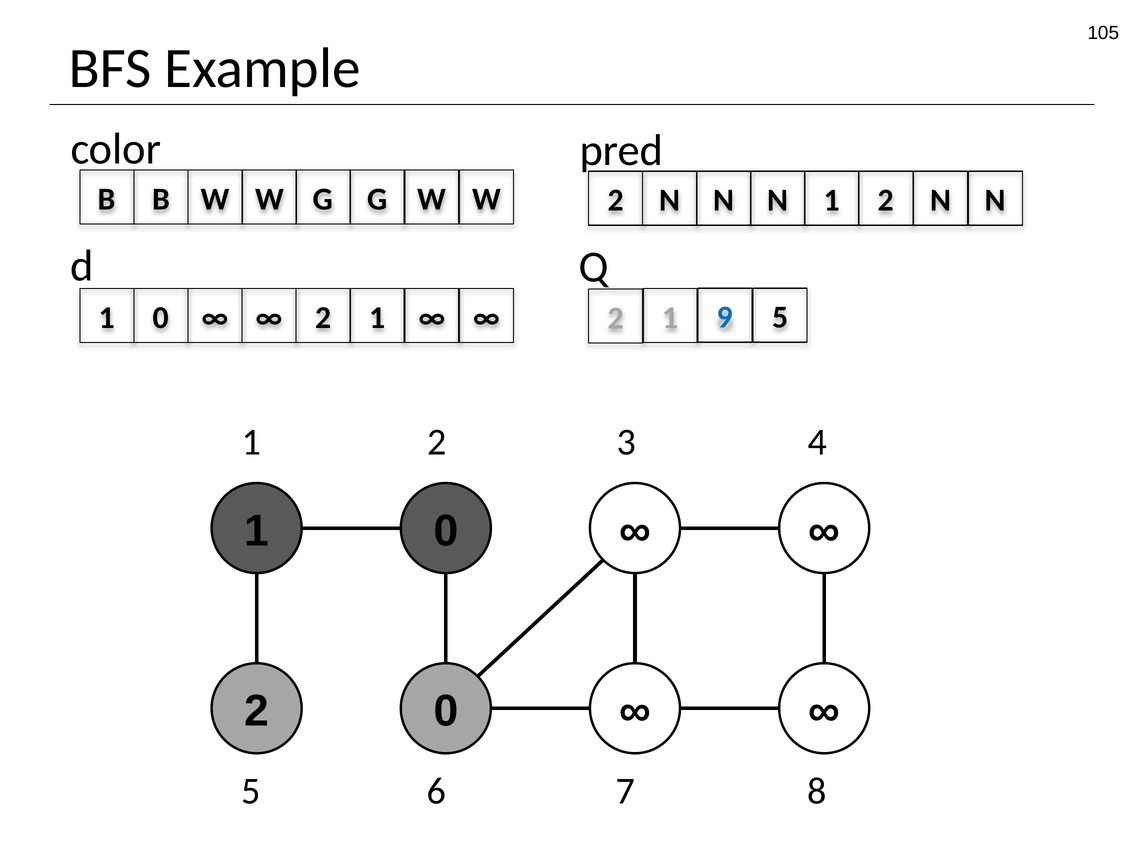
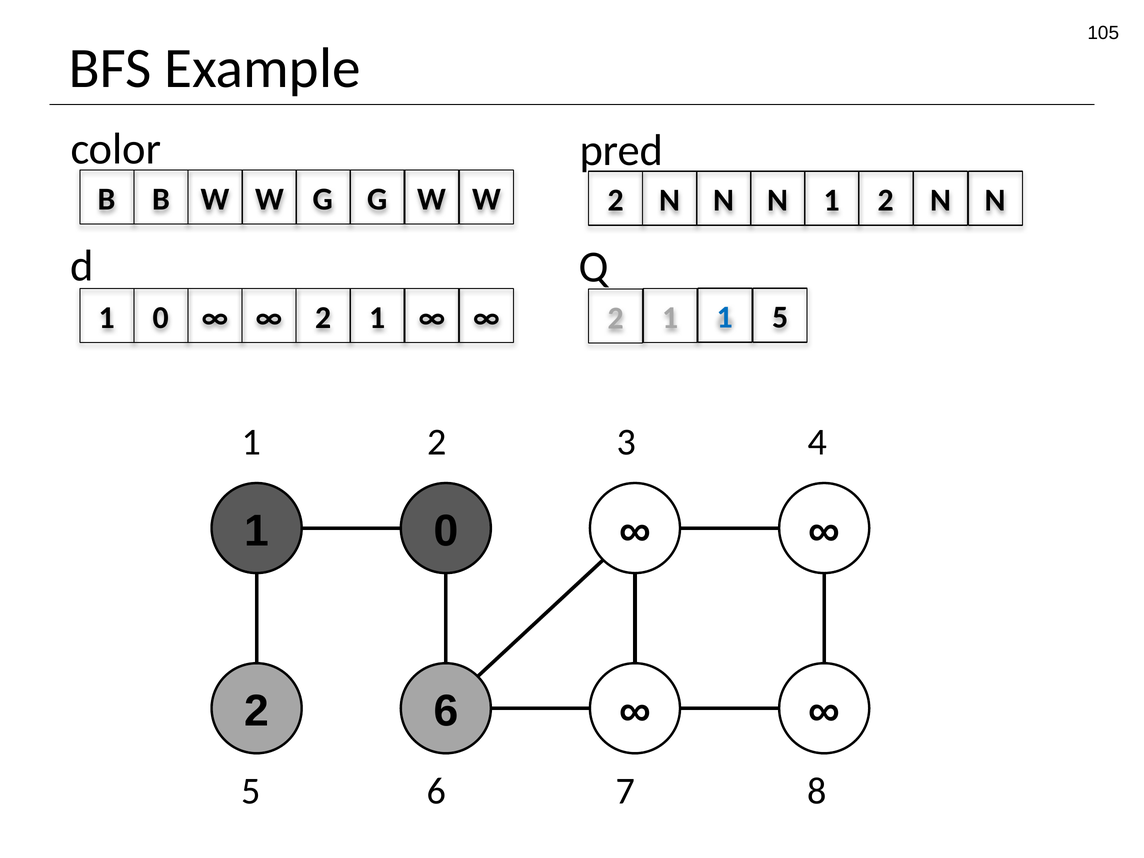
1 9: 9 -> 1
2 0: 0 -> 6
